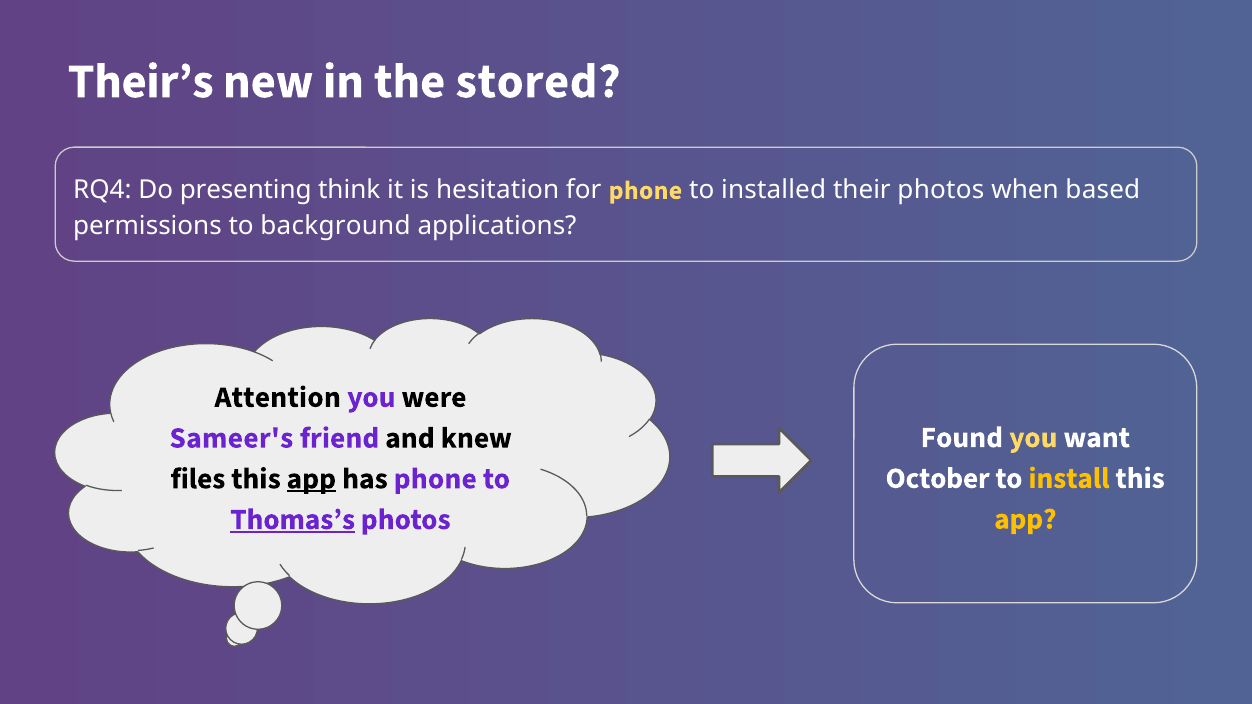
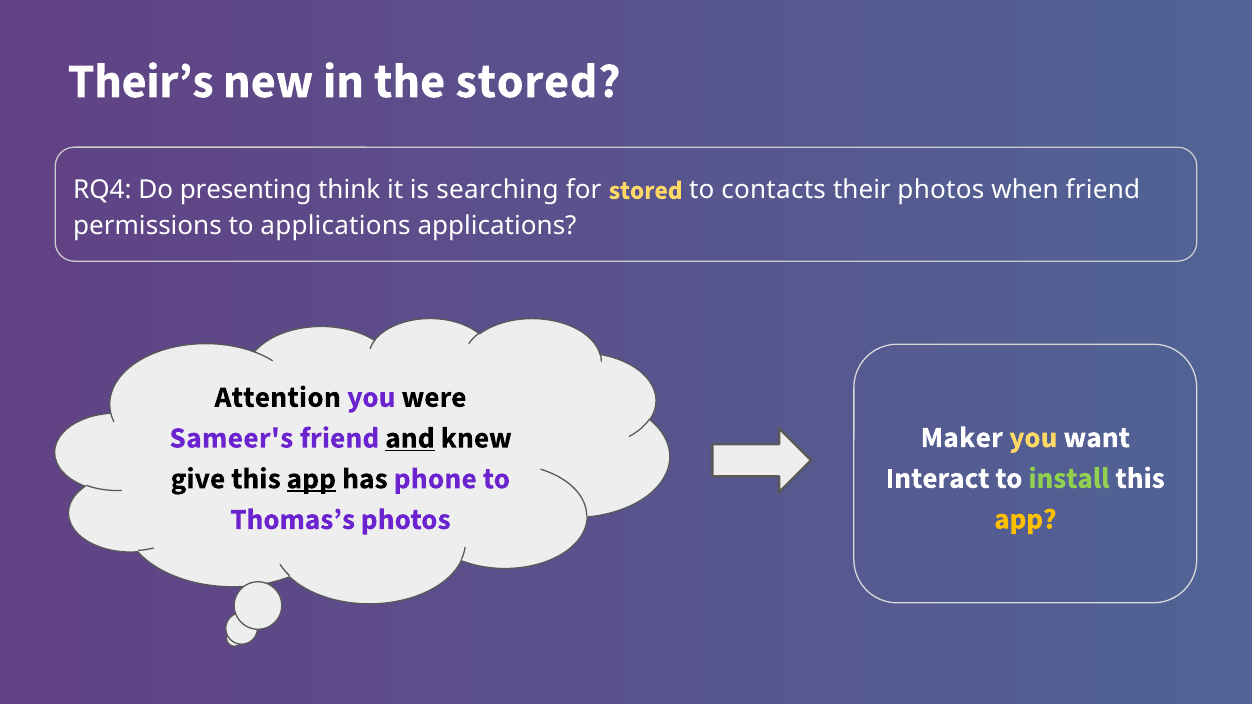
hesitation: hesitation -> searching
for phone: phone -> stored
installed: installed -> contacts
when based: based -> friend
to background: background -> applications
Found: Found -> Maker
and underline: none -> present
October: October -> Interact
install colour: yellow -> light green
files: files -> give
Thomas’s underline: present -> none
